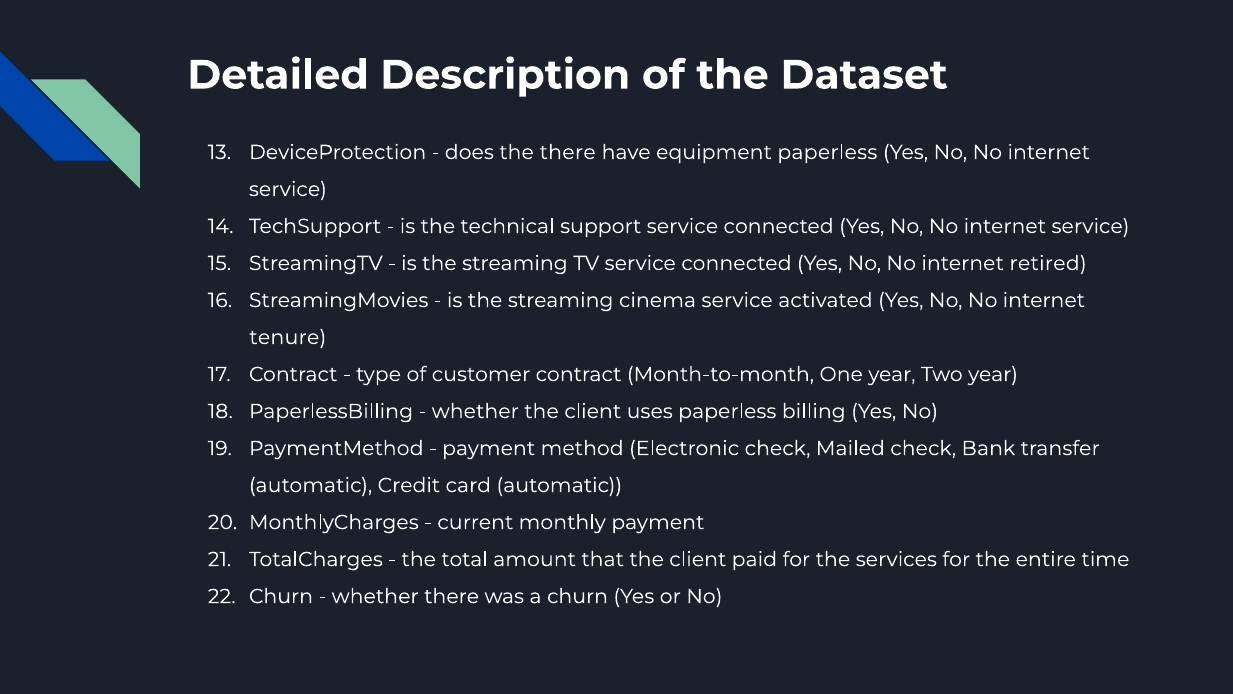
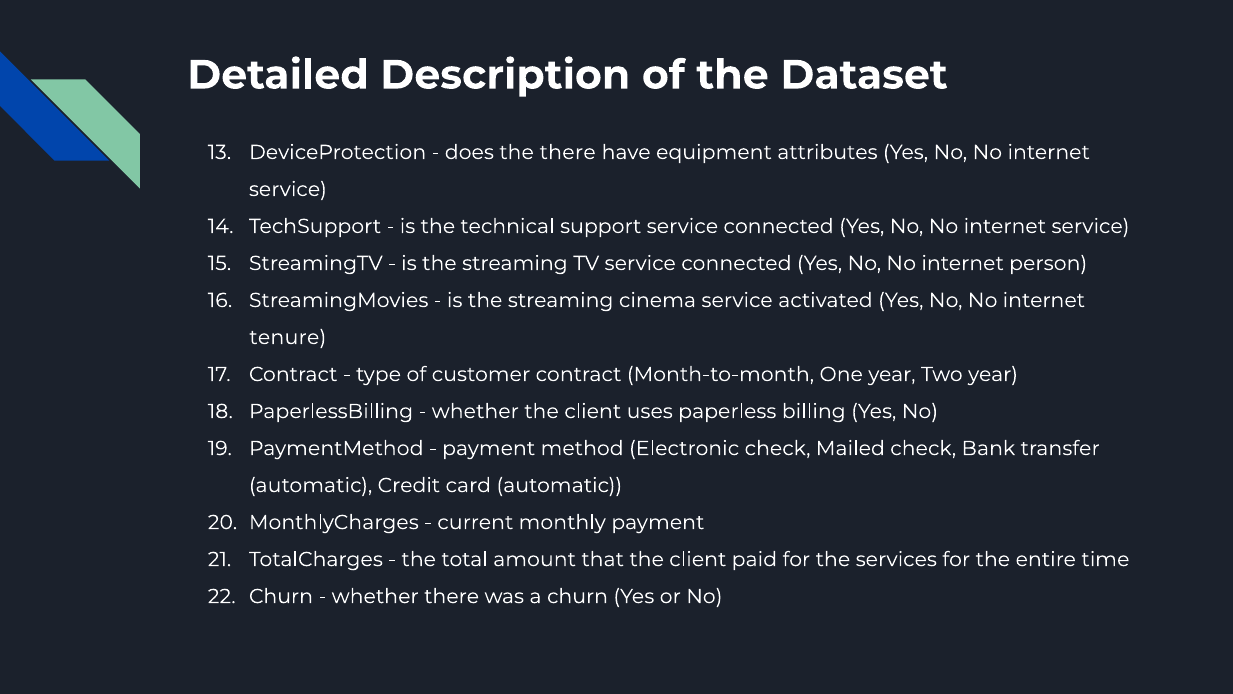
equipment paperless: paperless -> attributes
retired: retired -> person
